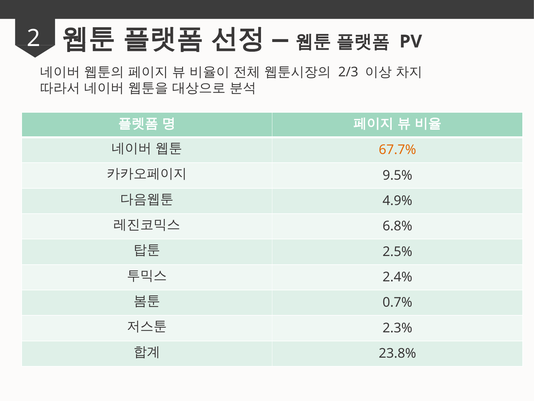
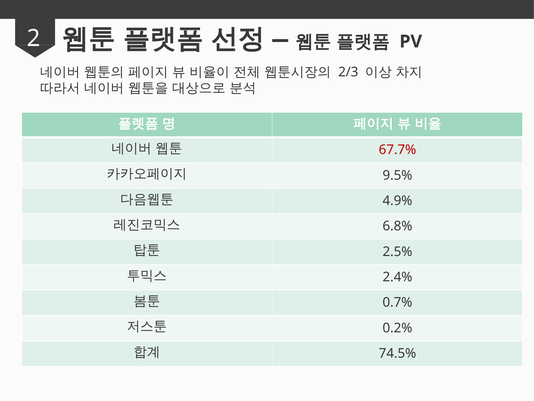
67.7% colour: orange -> red
2.3%: 2.3% -> 0.2%
23.8%: 23.8% -> 74.5%
